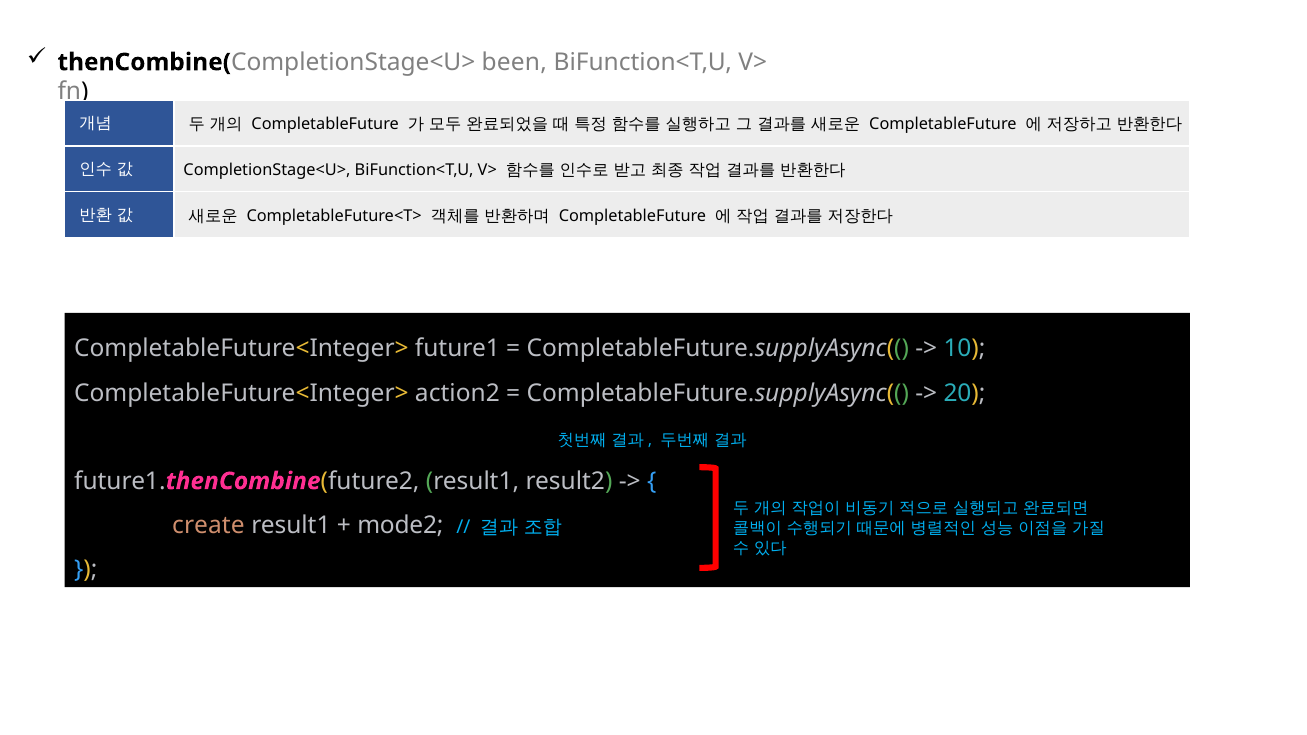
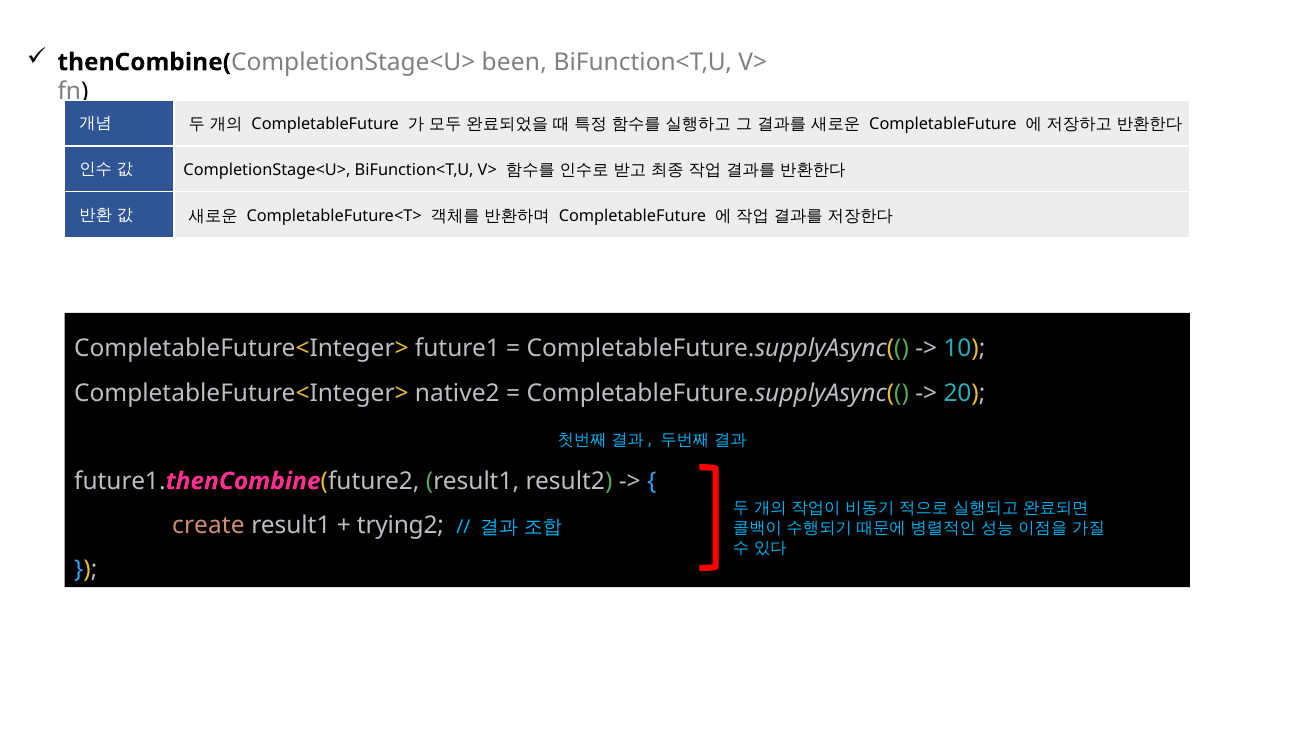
action2: action2 -> native2
mode2: mode2 -> trying2
